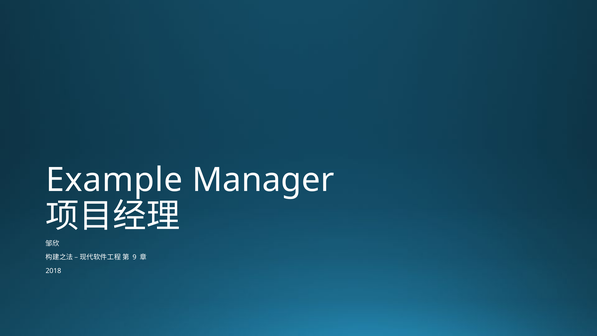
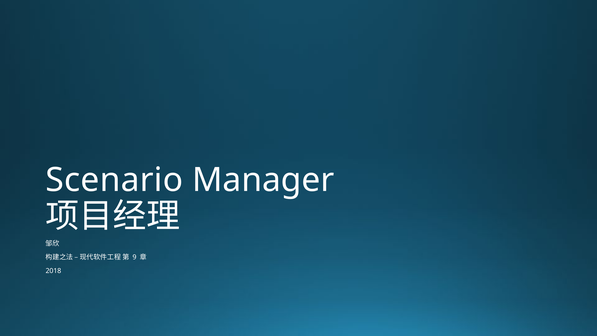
Example: Example -> Scenario
